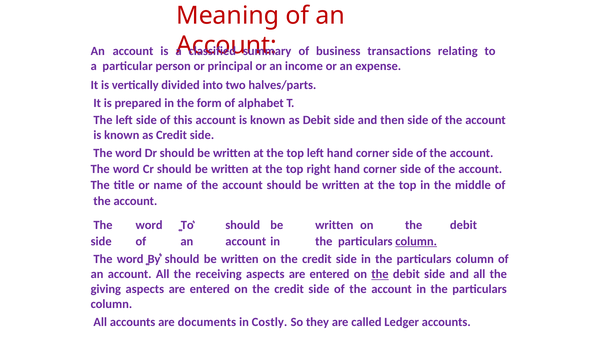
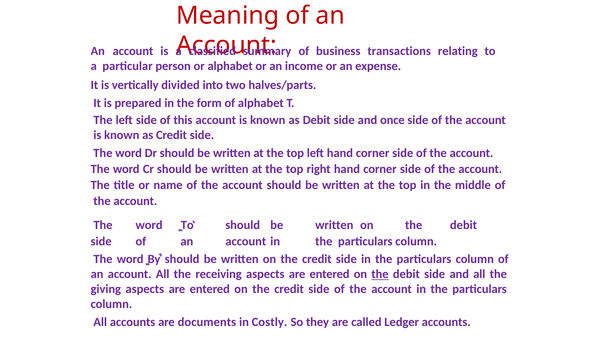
or principal: principal -> alphabet
then: then -> once
column at (416, 241) underline: present -> none
